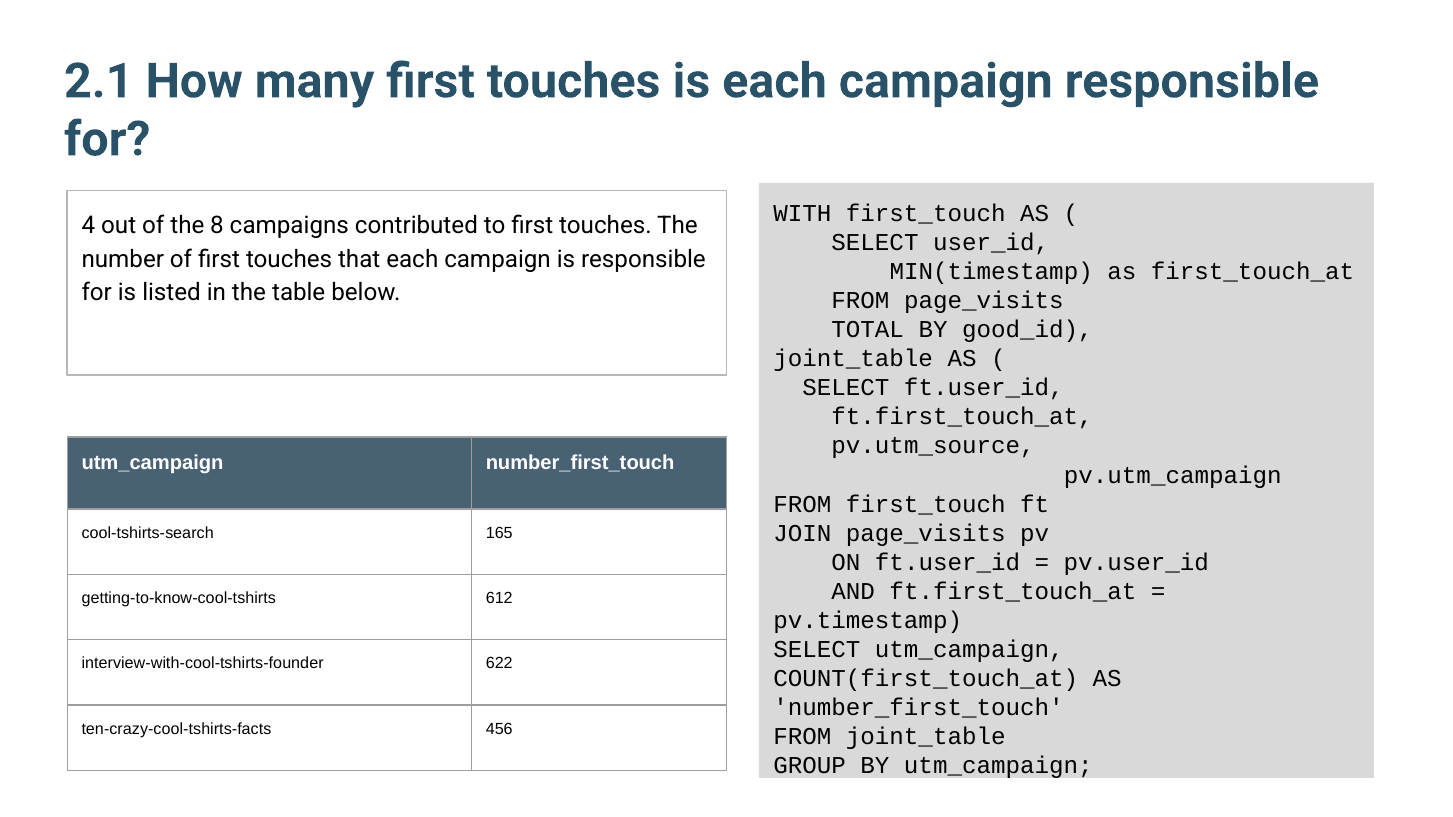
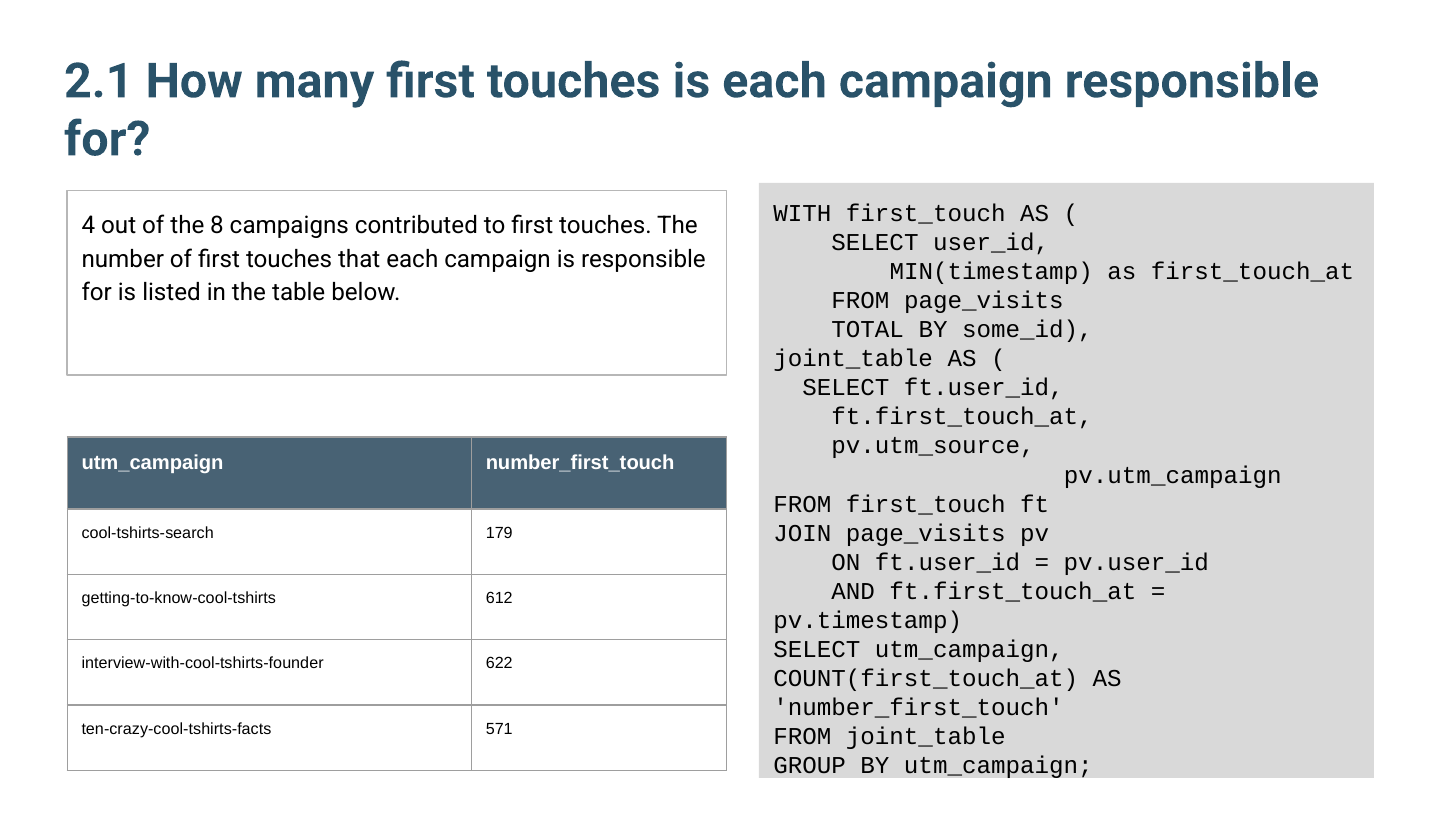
good_id: good_id -> some_id
165: 165 -> 179
456: 456 -> 571
